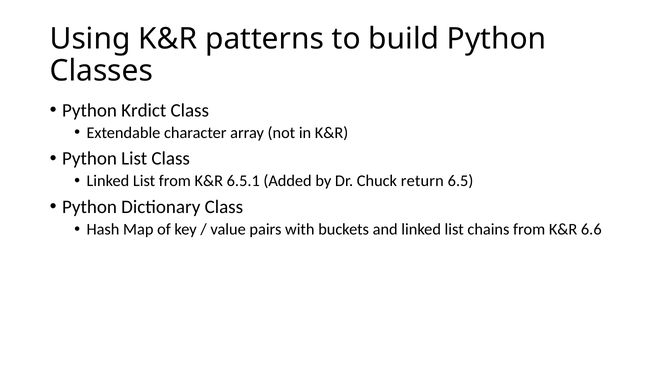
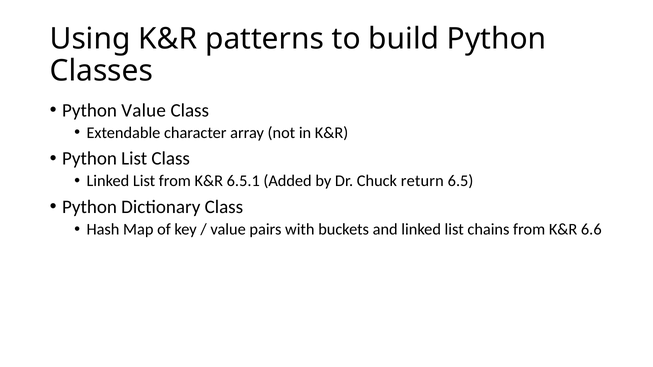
Python Krdict: Krdict -> Value
